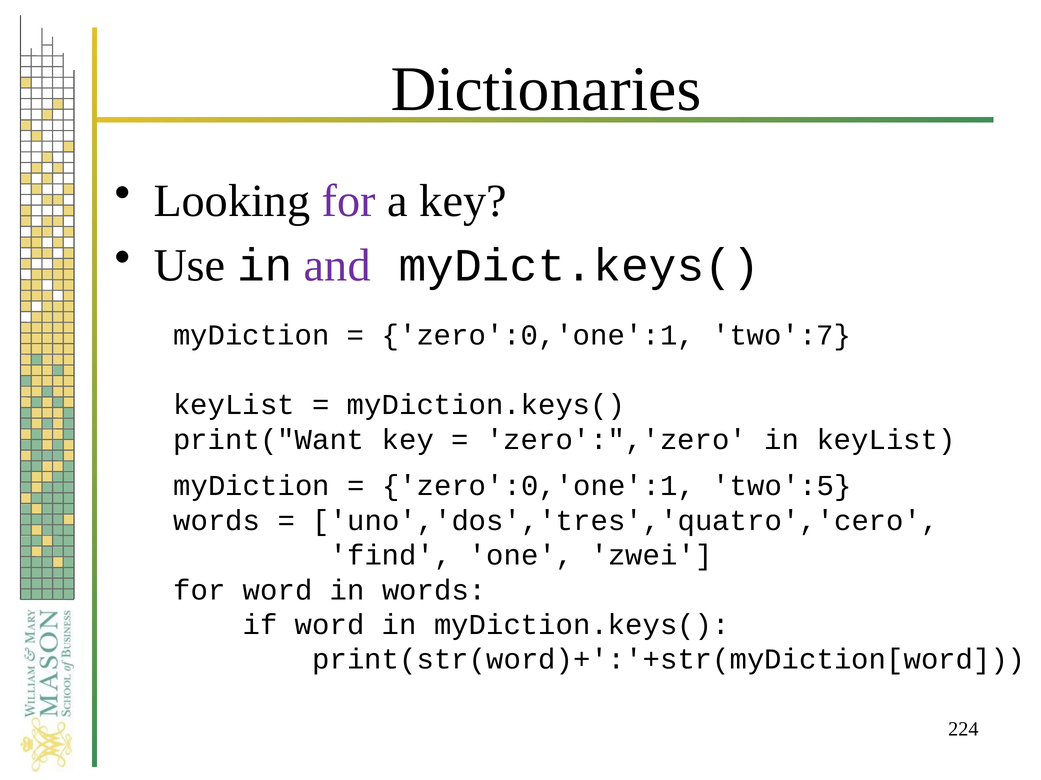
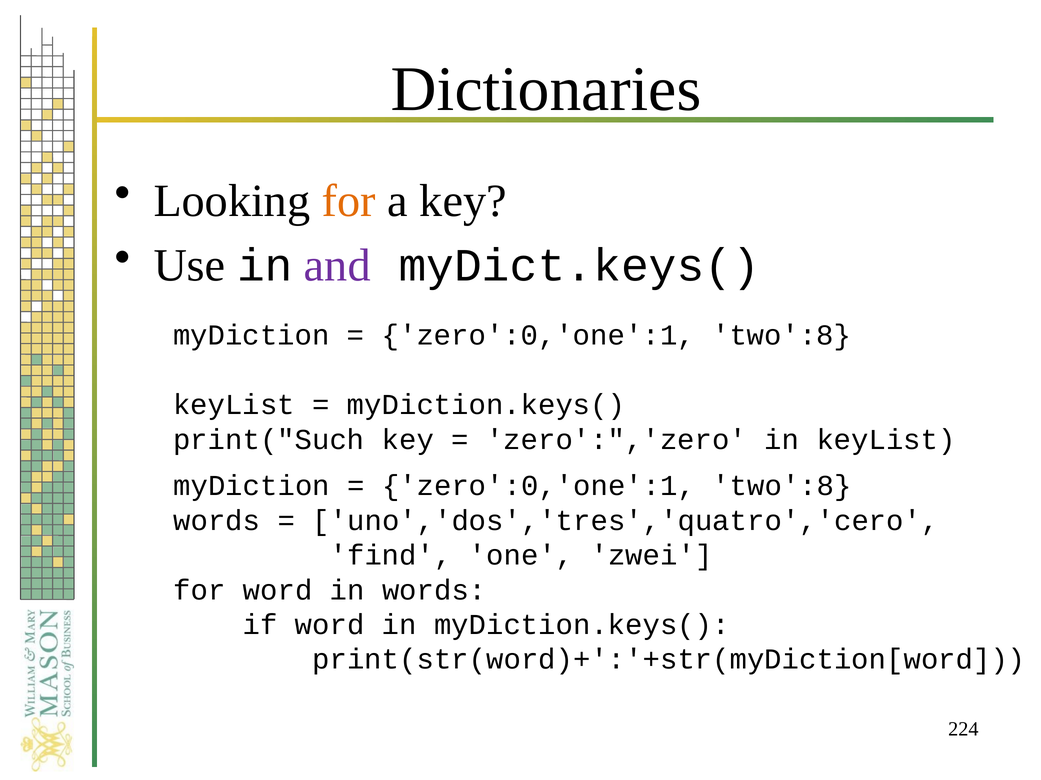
for at (349, 201) colour: purple -> orange
two':7 at (782, 336): two':7 -> two':8
print("Want: print("Want -> print("Such
two':5 at (782, 486): two':5 -> two':8
